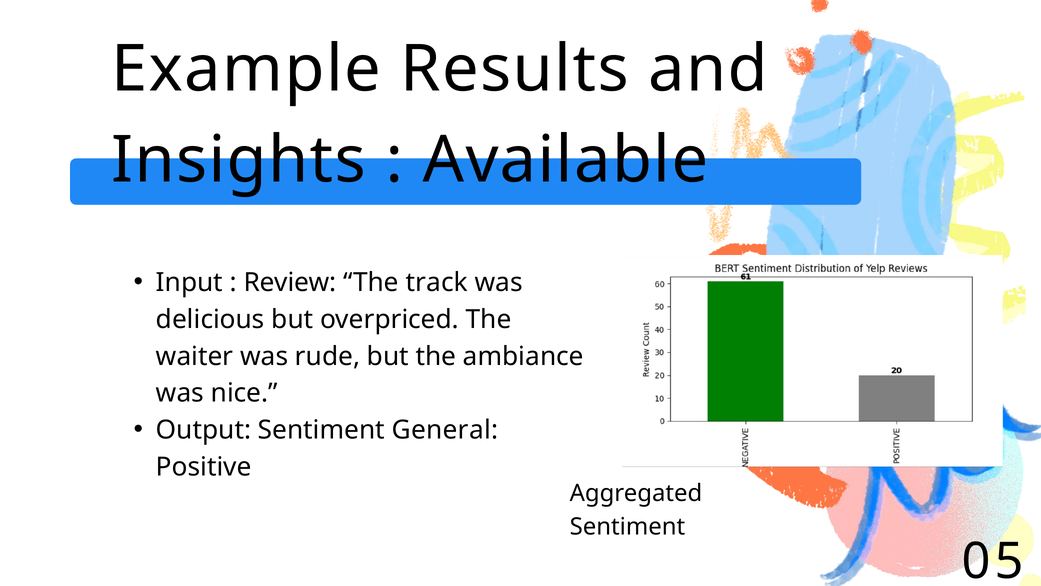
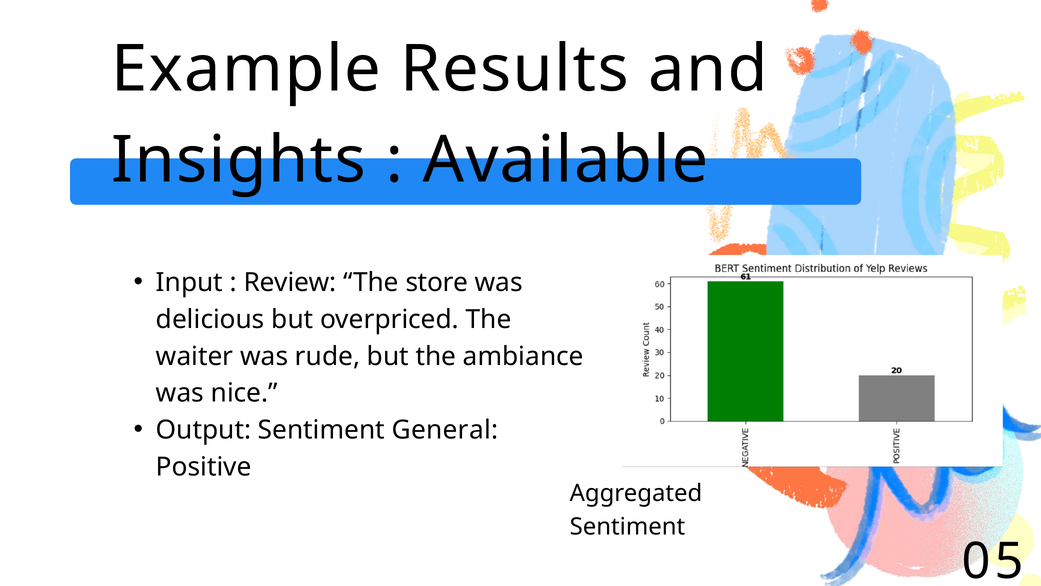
track: track -> store
